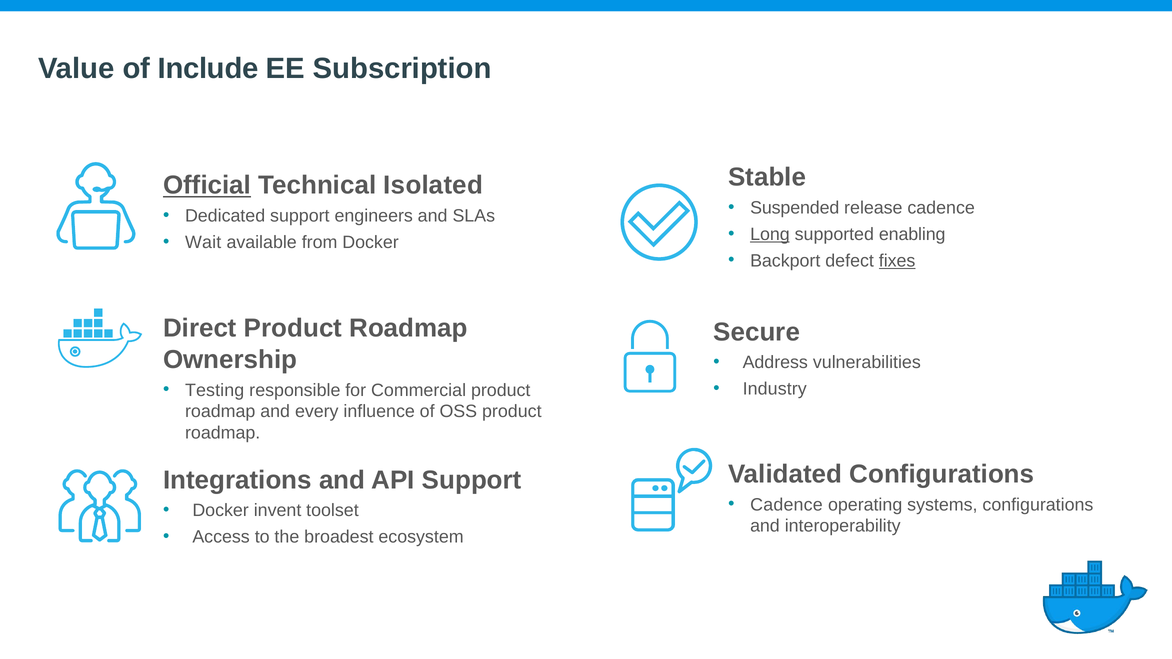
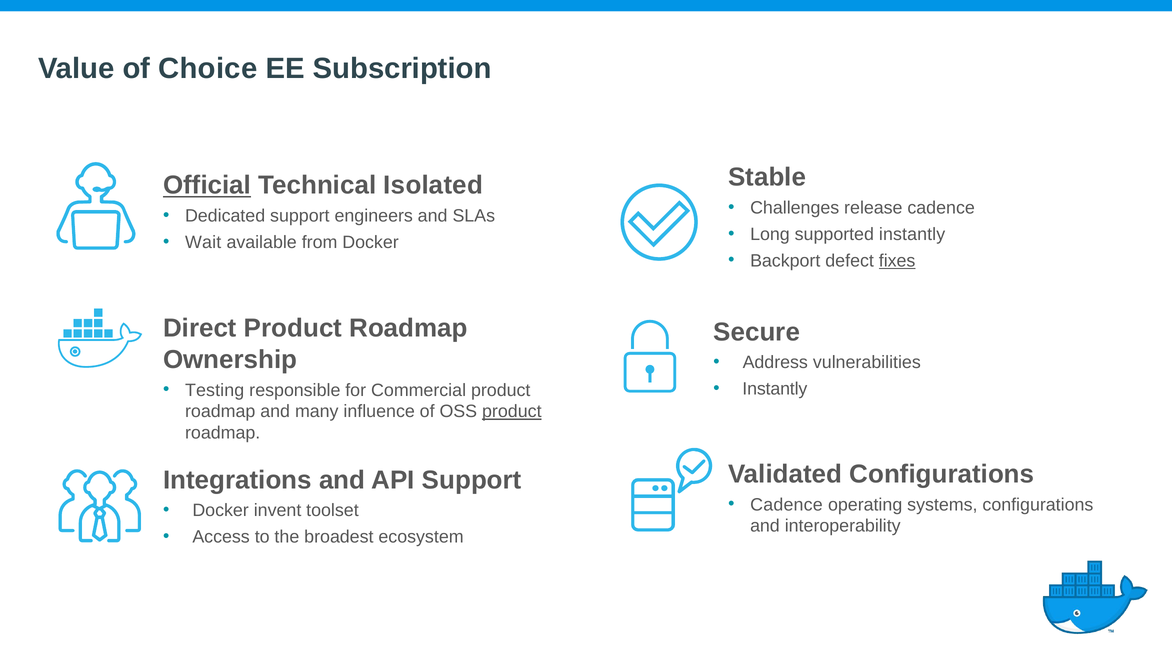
Include: Include -> Choice
Suspended: Suspended -> Challenges
Long underline: present -> none
supported enabling: enabling -> instantly
Industry at (775, 389): Industry -> Instantly
every: every -> many
product at (512, 412) underline: none -> present
